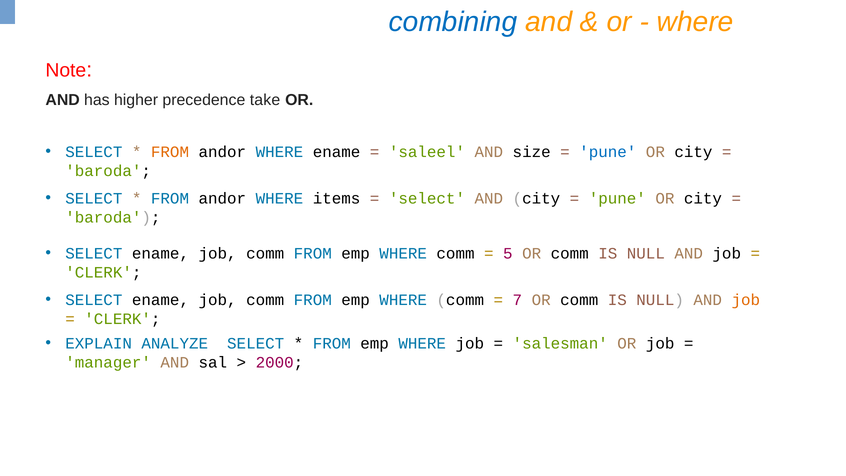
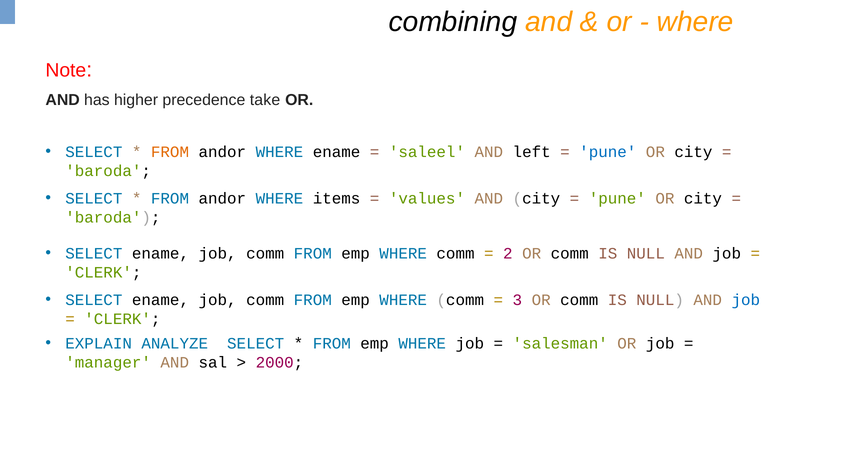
combining colour: blue -> black
size: size -> left
select at (427, 198): select -> values
5: 5 -> 2
7: 7 -> 3
job at (746, 300) colour: orange -> blue
